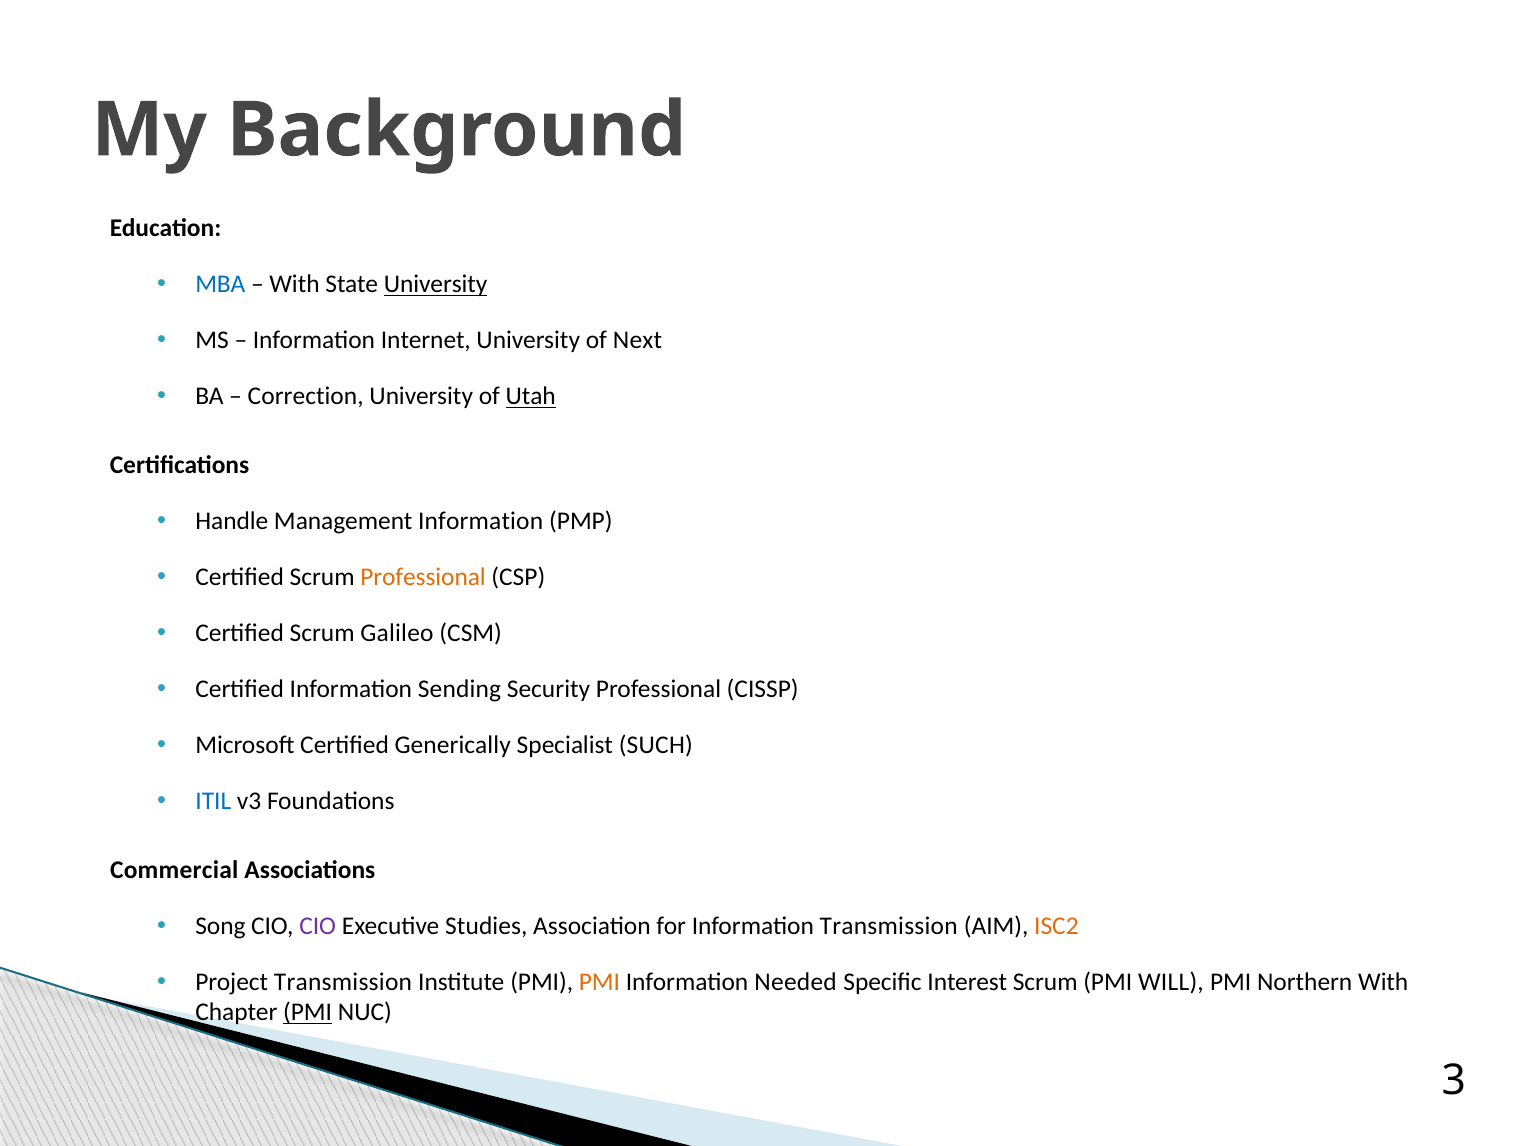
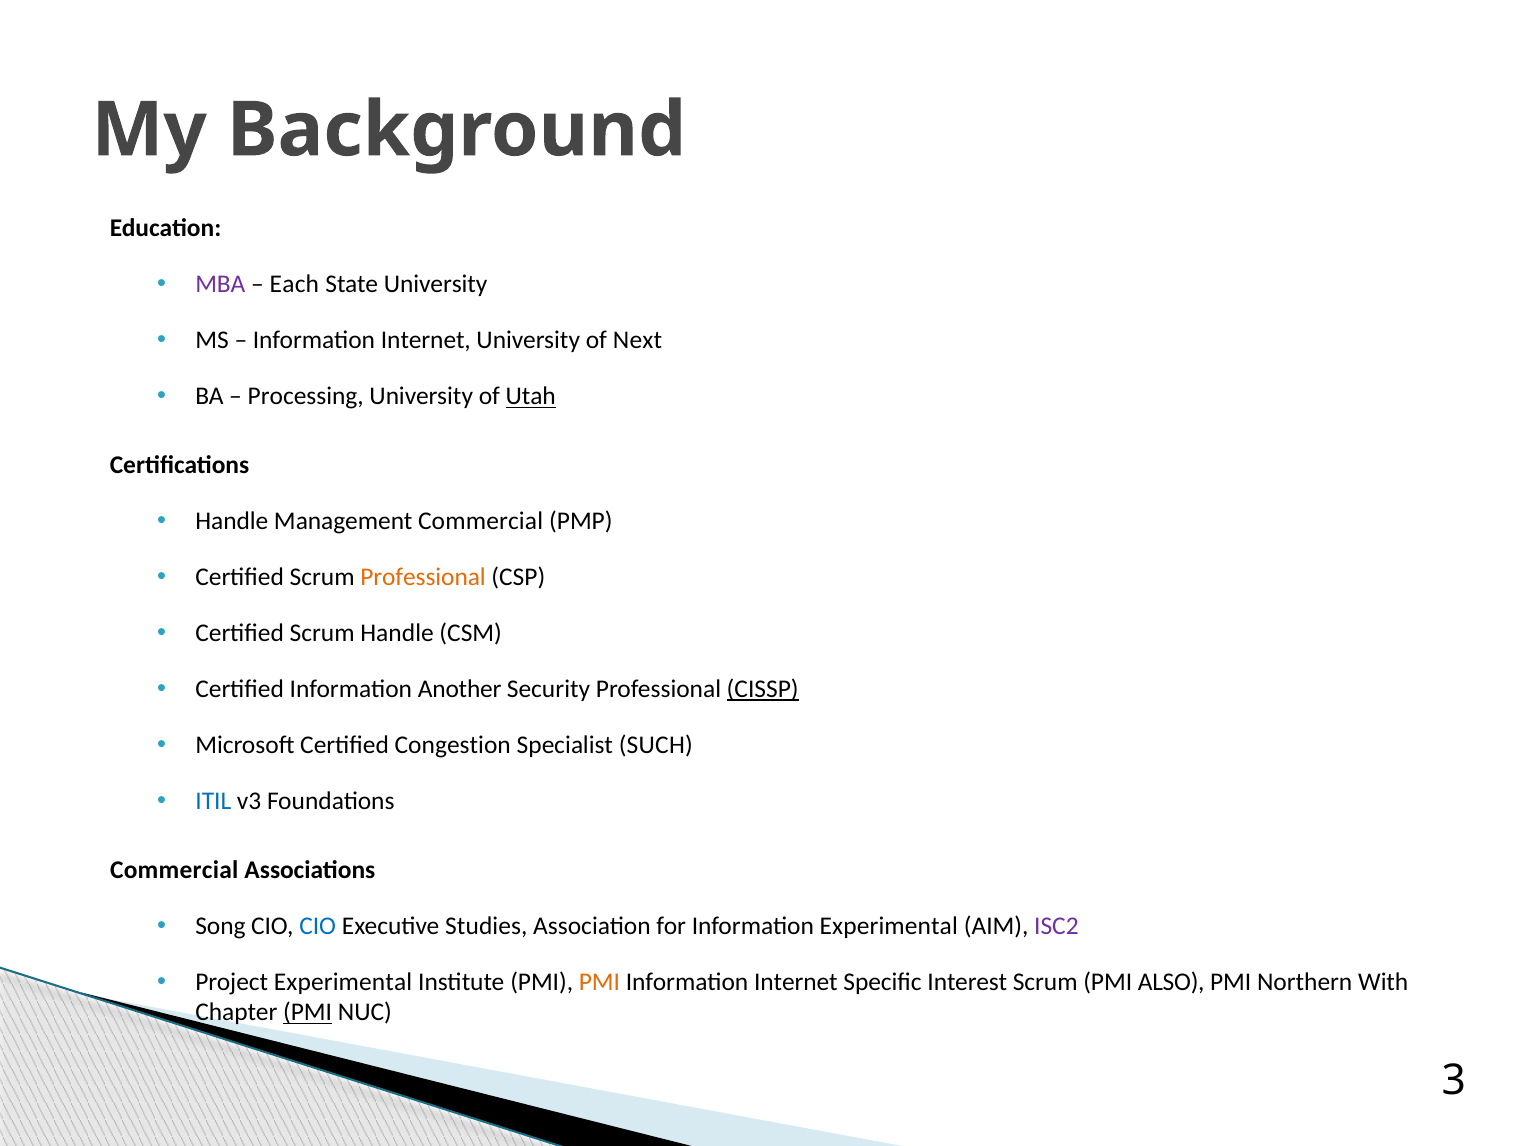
MBA colour: blue -> purple
With at (295, 284): With -> Each
University at (436, 284) underline: present -> none
Correction: Correction -> Processing
Management Information: Information -> Commercial
Scrum Galileo: Galileo -> Handle
Sending: Sending -> Another
CISSP underline: none -> present
Generically: Generically -> Congestion
CIO at (318, 926) colour: purple -> blue
Information Transmission: Transmission -> Experimental
ISC2 colour: orange -> purple
Project Transmission: Transmission -> Experimental
Needed at (796, 982): Needed -> Internet
WILL: WILL -> ALSO
